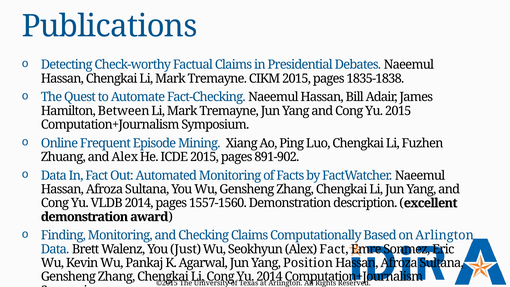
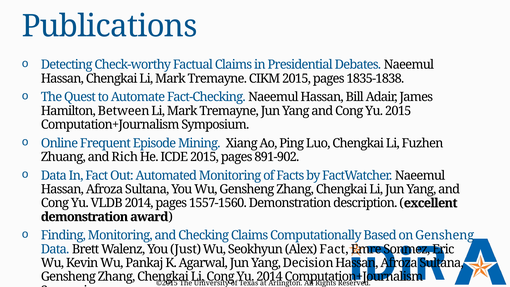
and Alex: Alex -> Rich
on Arlington: Arlington -> Gensheng
Position: Position -> Decision
